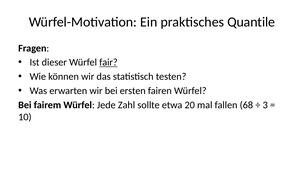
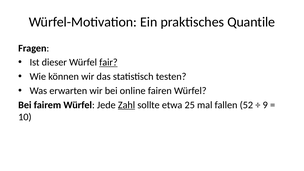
ersten: ersten -> online
Zahl underline: none -> present
20: 20 -> 25
68: 68 -> 52
3: 3 -> 9
